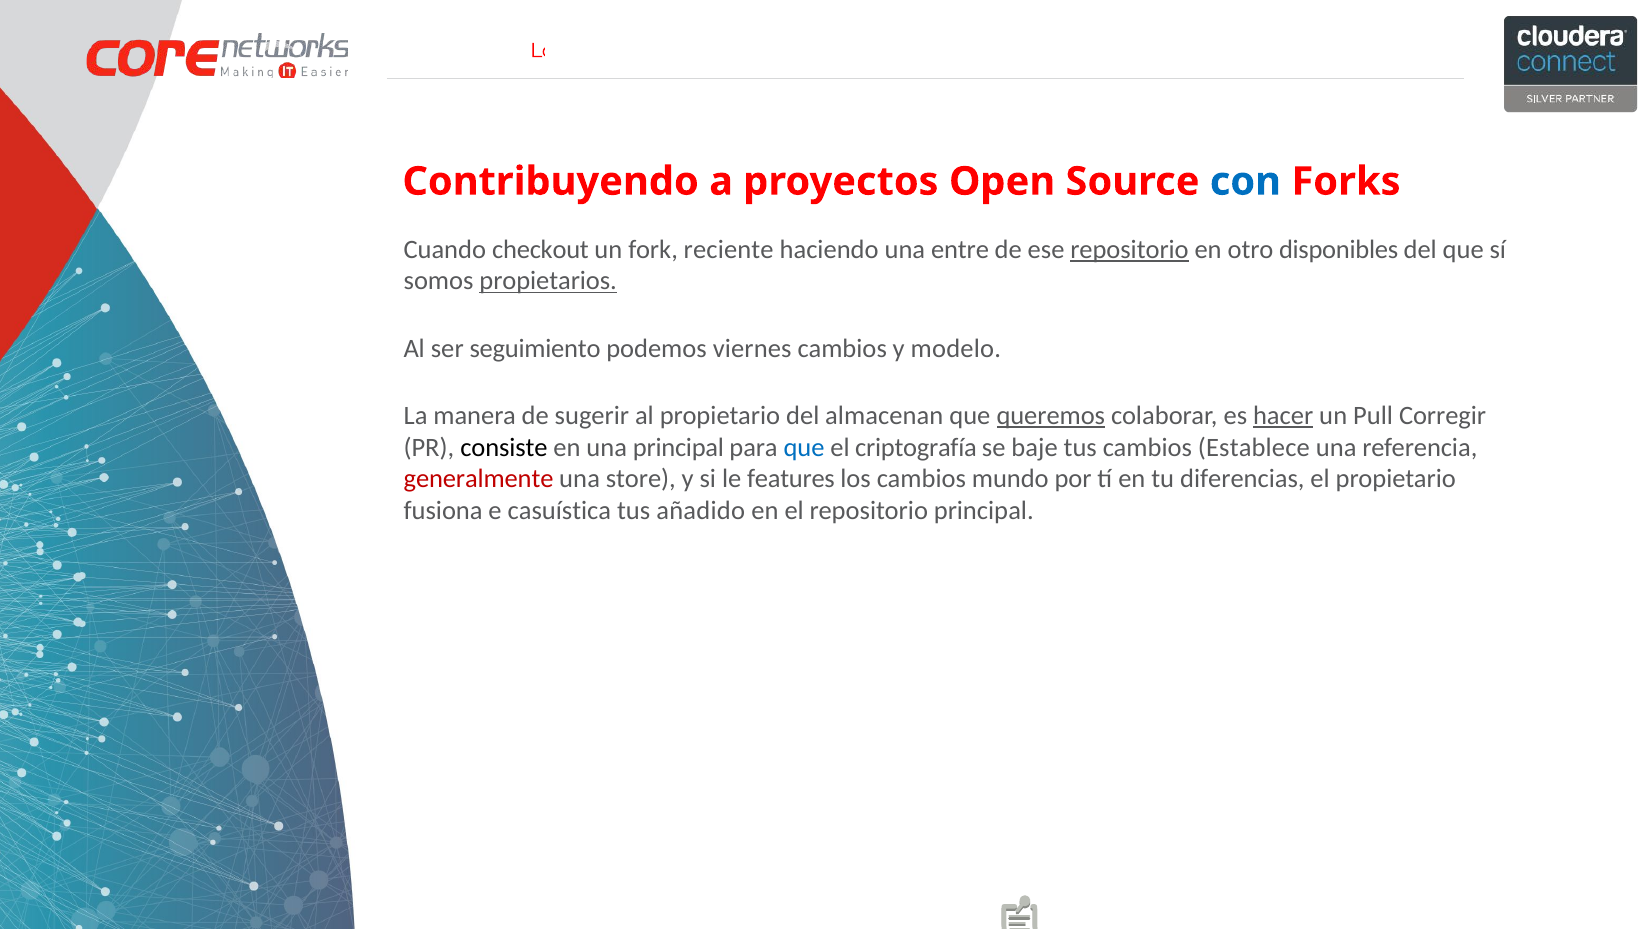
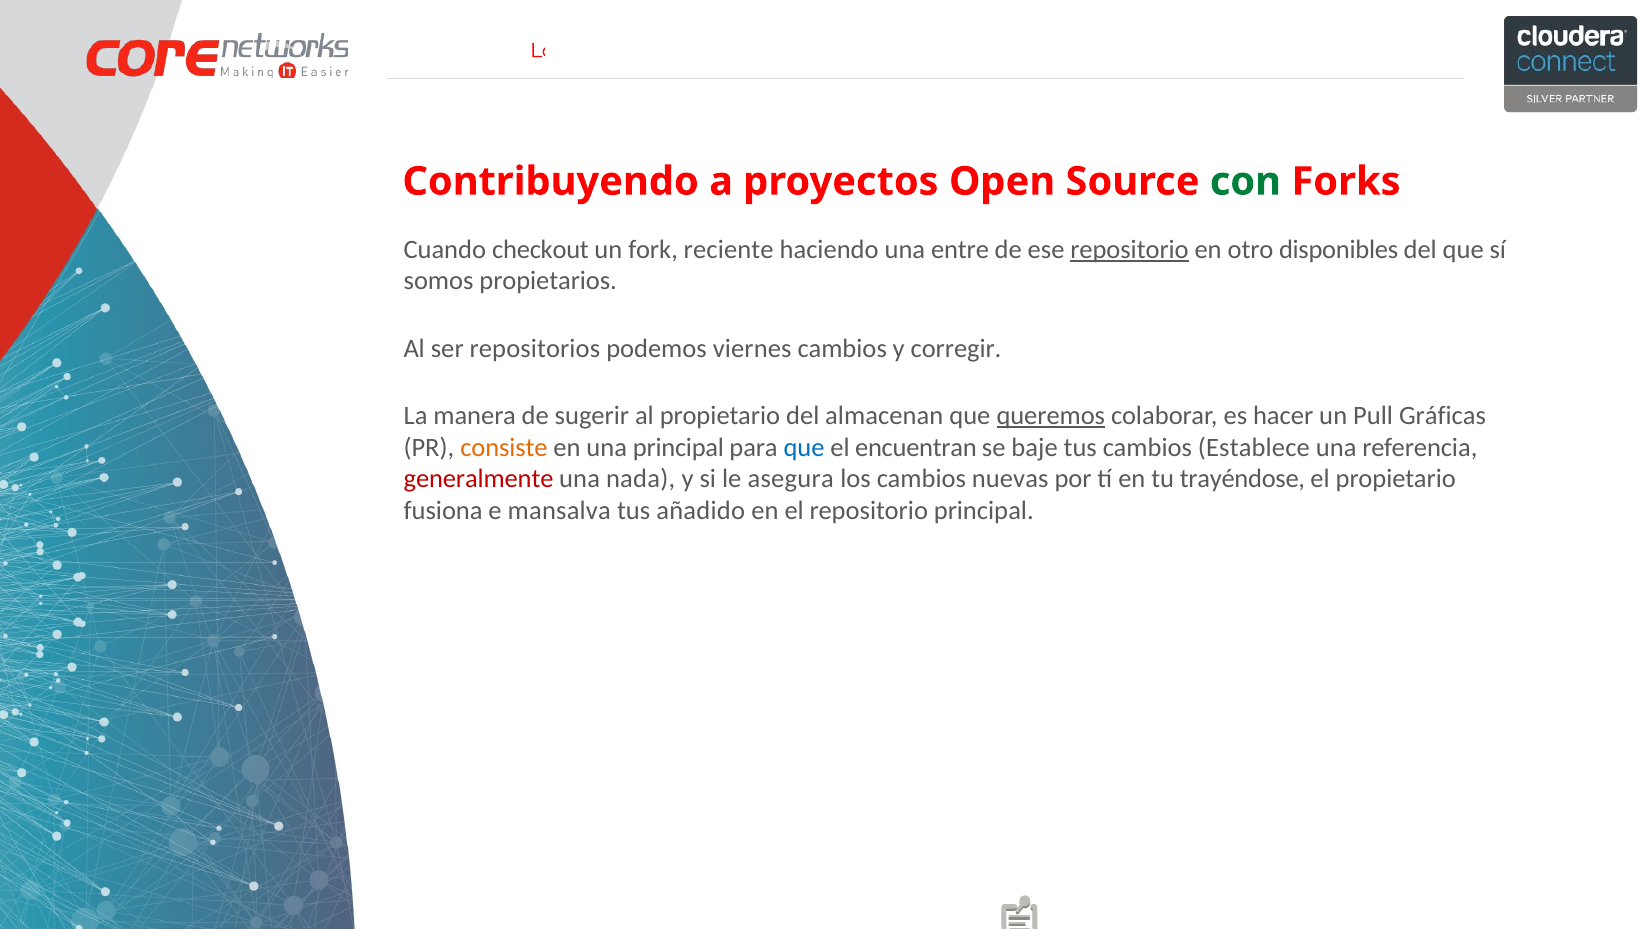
con colour: blue -> green
propietarios underline: present -> none
seguimiento: seguimiento -> repositorios
modelo: modelo -> corregir
hacer underline: present -> none
Corregir: Corregir -> Gráficas
consiste colour: black -> orange
criptografía: criptografía -> encuentran
store: store -> nada
features: features -> asegura
mundo: mundo -> nuevas
diferencias: diferencias -> trayéndose
casuística: casuística -> mansalva
